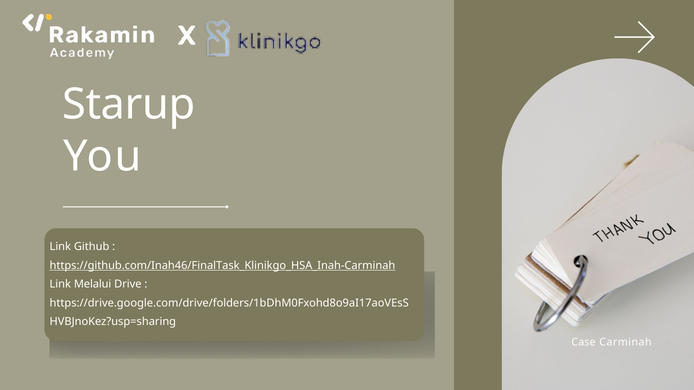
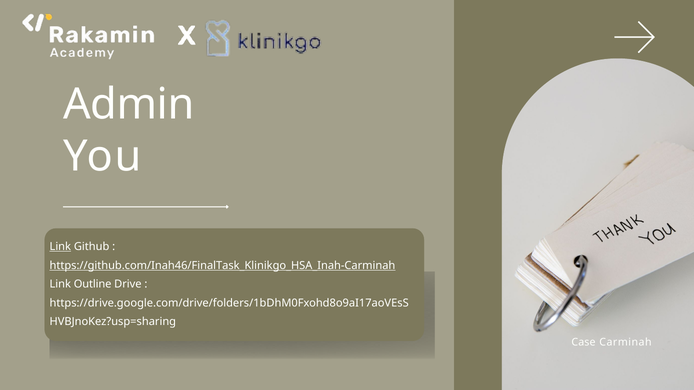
Starup: Starup -> Admin
Link at (60, 247) underline: none -> present
Melalui: Melalui -> Outline
